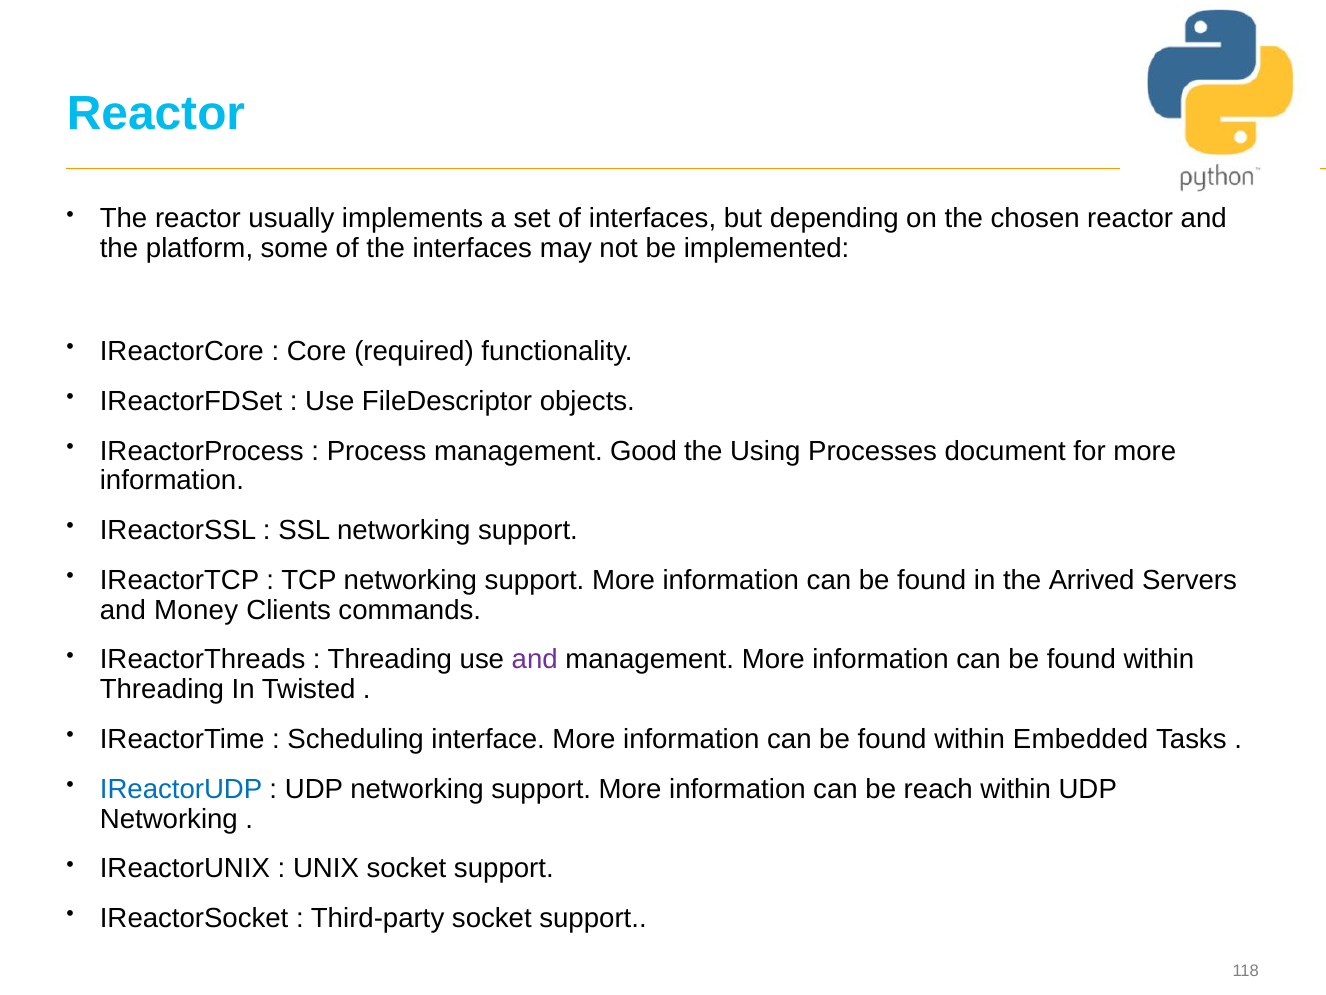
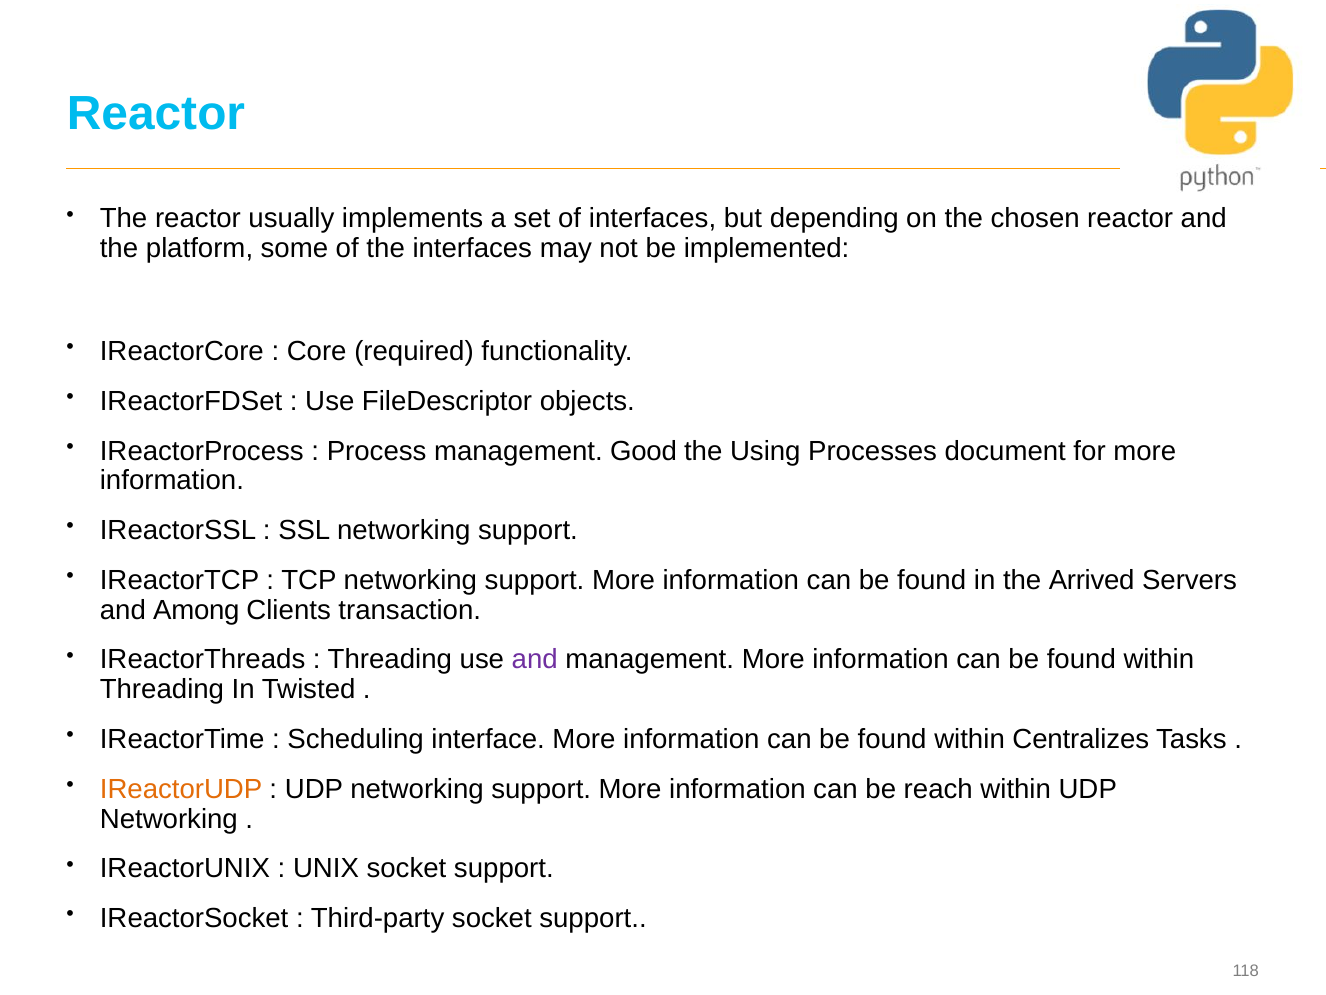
Money: Money -> Among
commands: commands -> transaction
Embedded: Embedded -> Centralizes
IReactorUDP colour: blue -> orange
